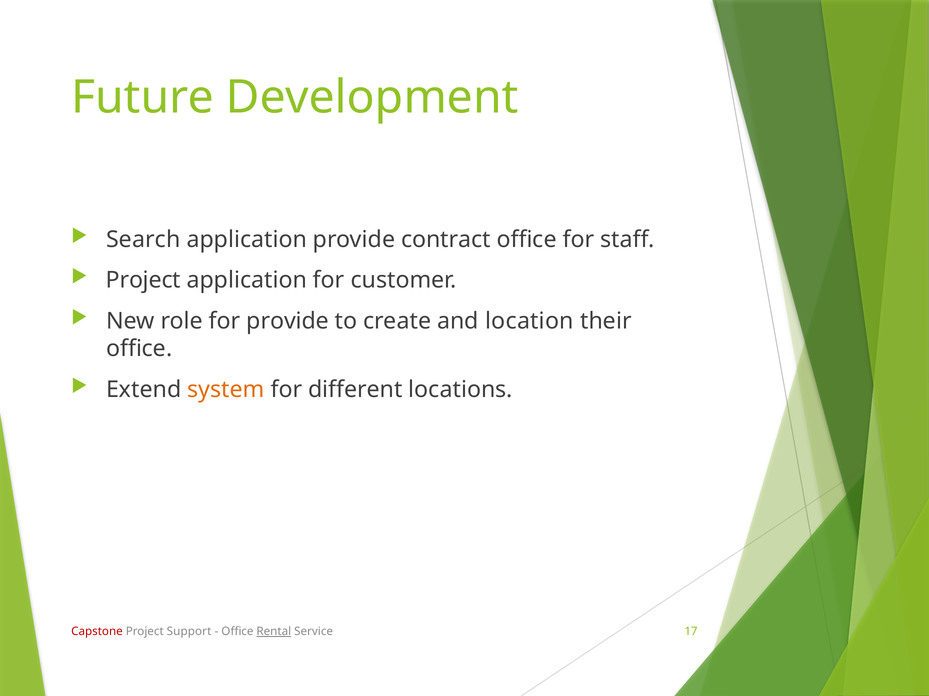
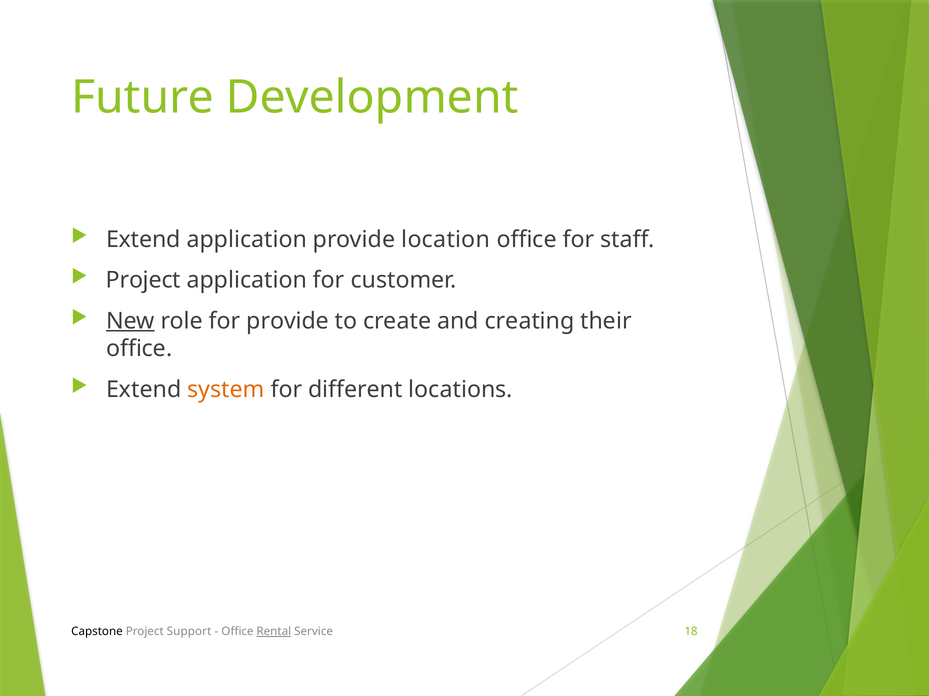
Search at (143, 240): Search -> Extend
contract: contract -> location
New underline: none -> present
location: location -> creating
Capstone colour: red -> black
17: 17 -> 18
